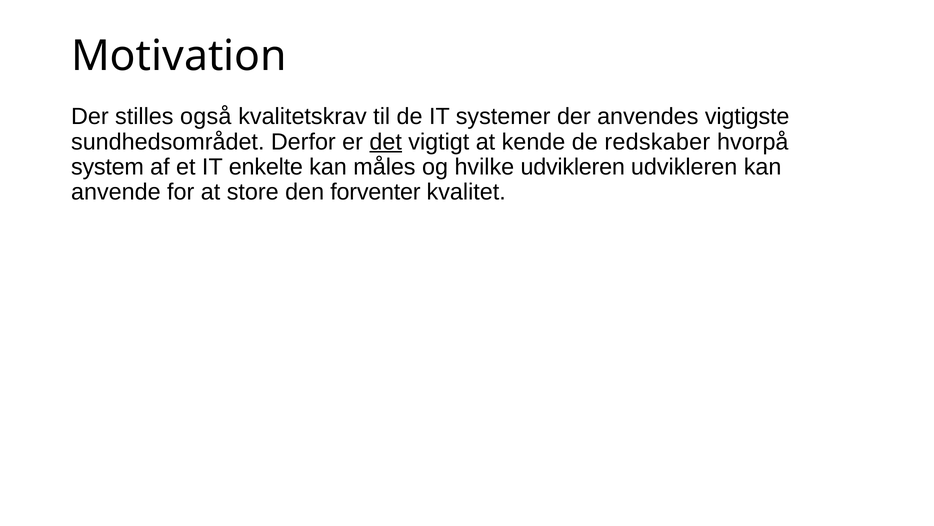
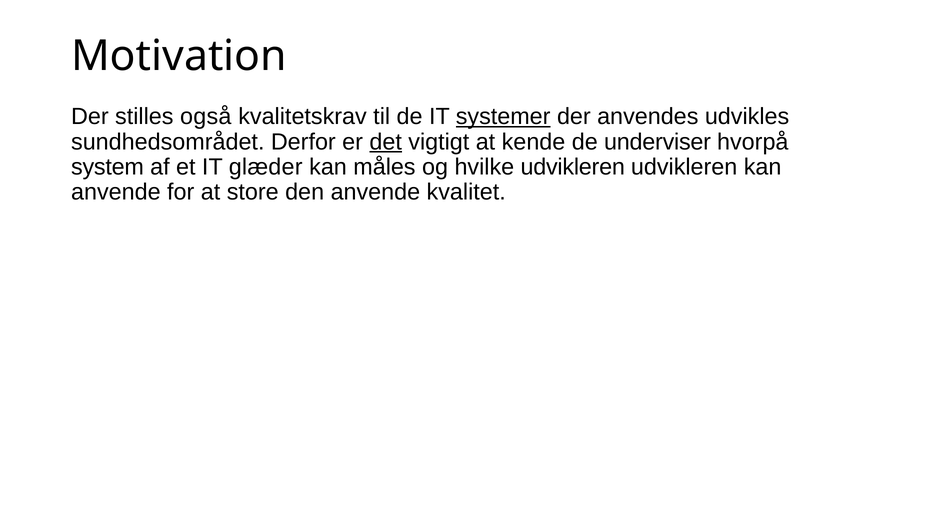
systemer underline: none -> present
vigtigste: vigtigste -> udvikles
redskaber: redskaber -> underviser
enkelte: enkelte -> glæder
den forventer: forventer -> anvende
